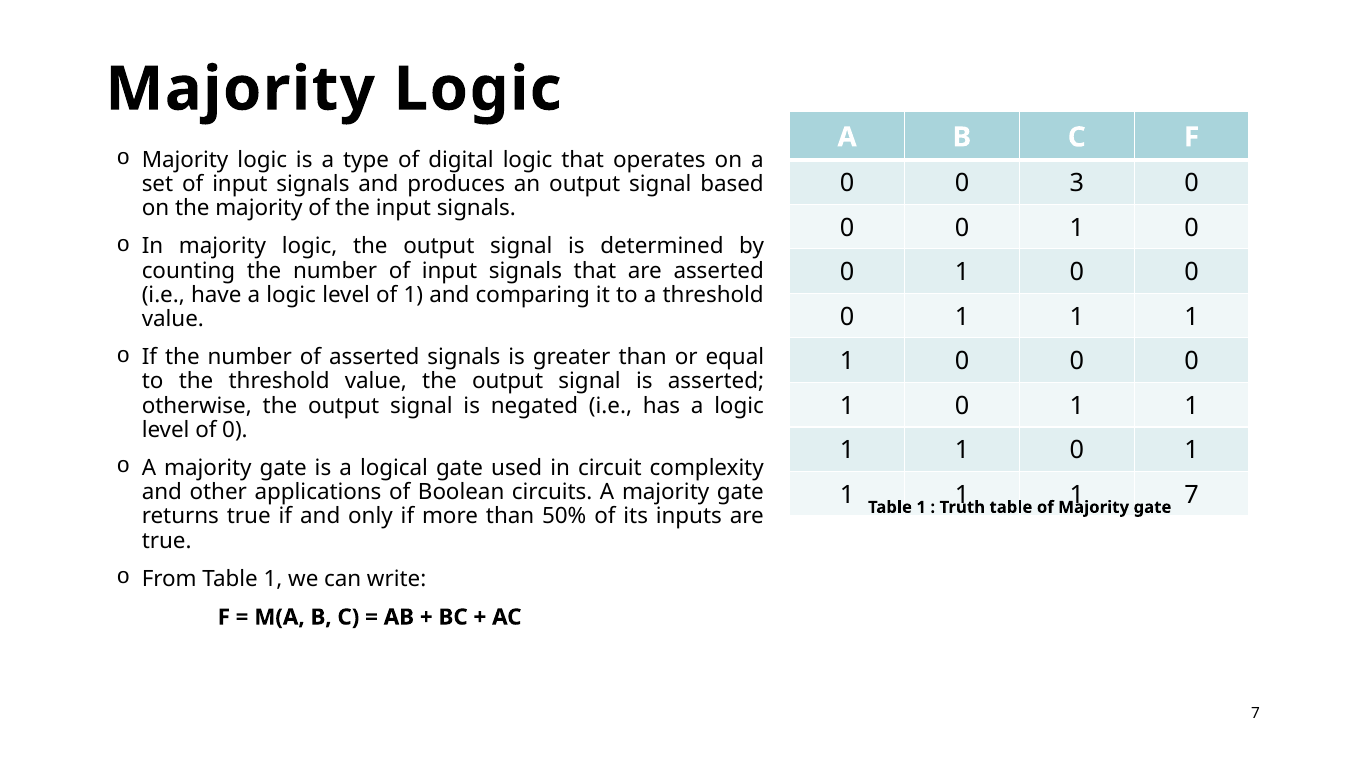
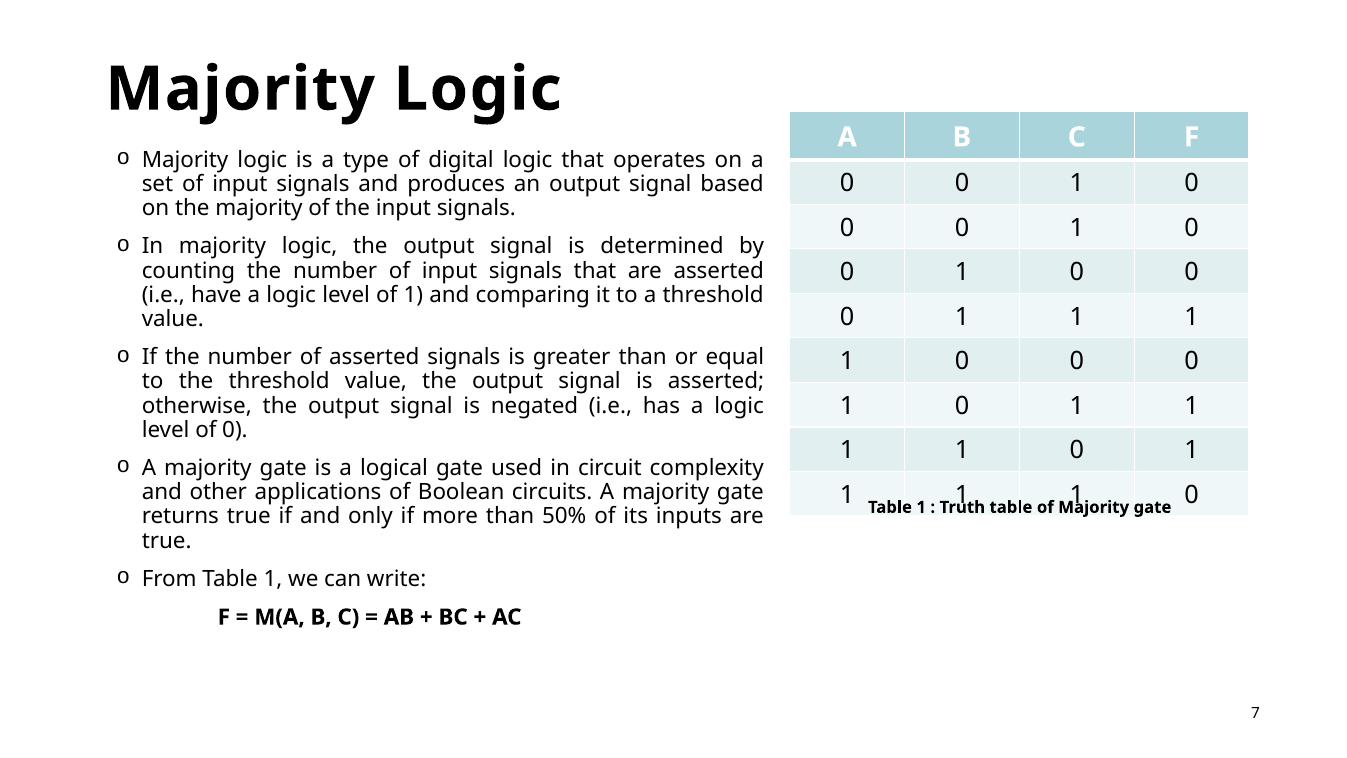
3 at (1077, 183): 3 -> 1
7 at (1192, 495): 7 -> 0
